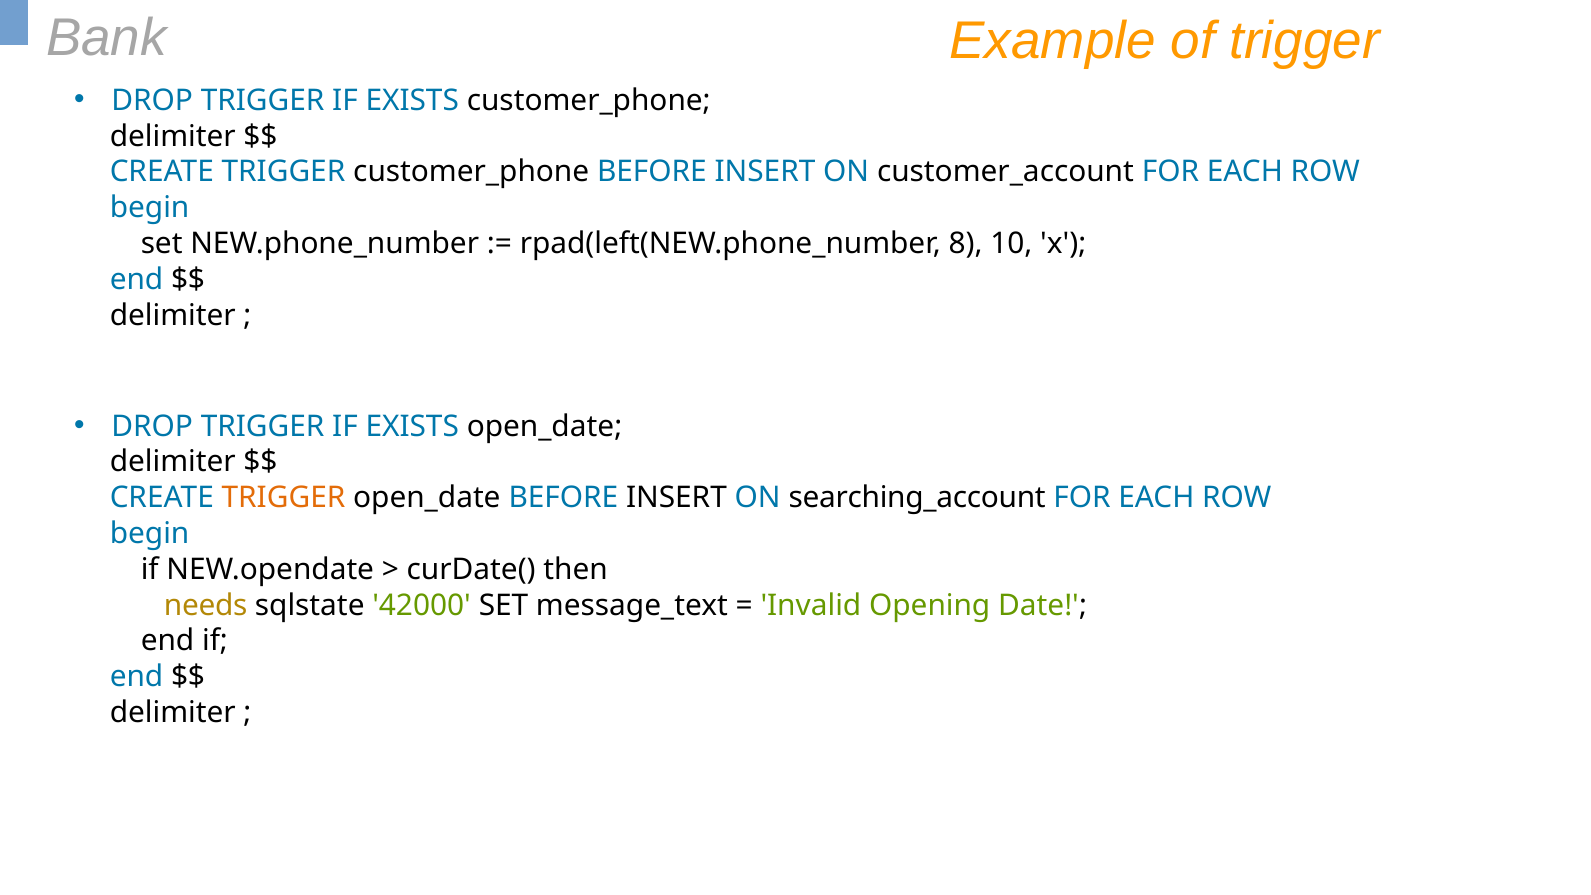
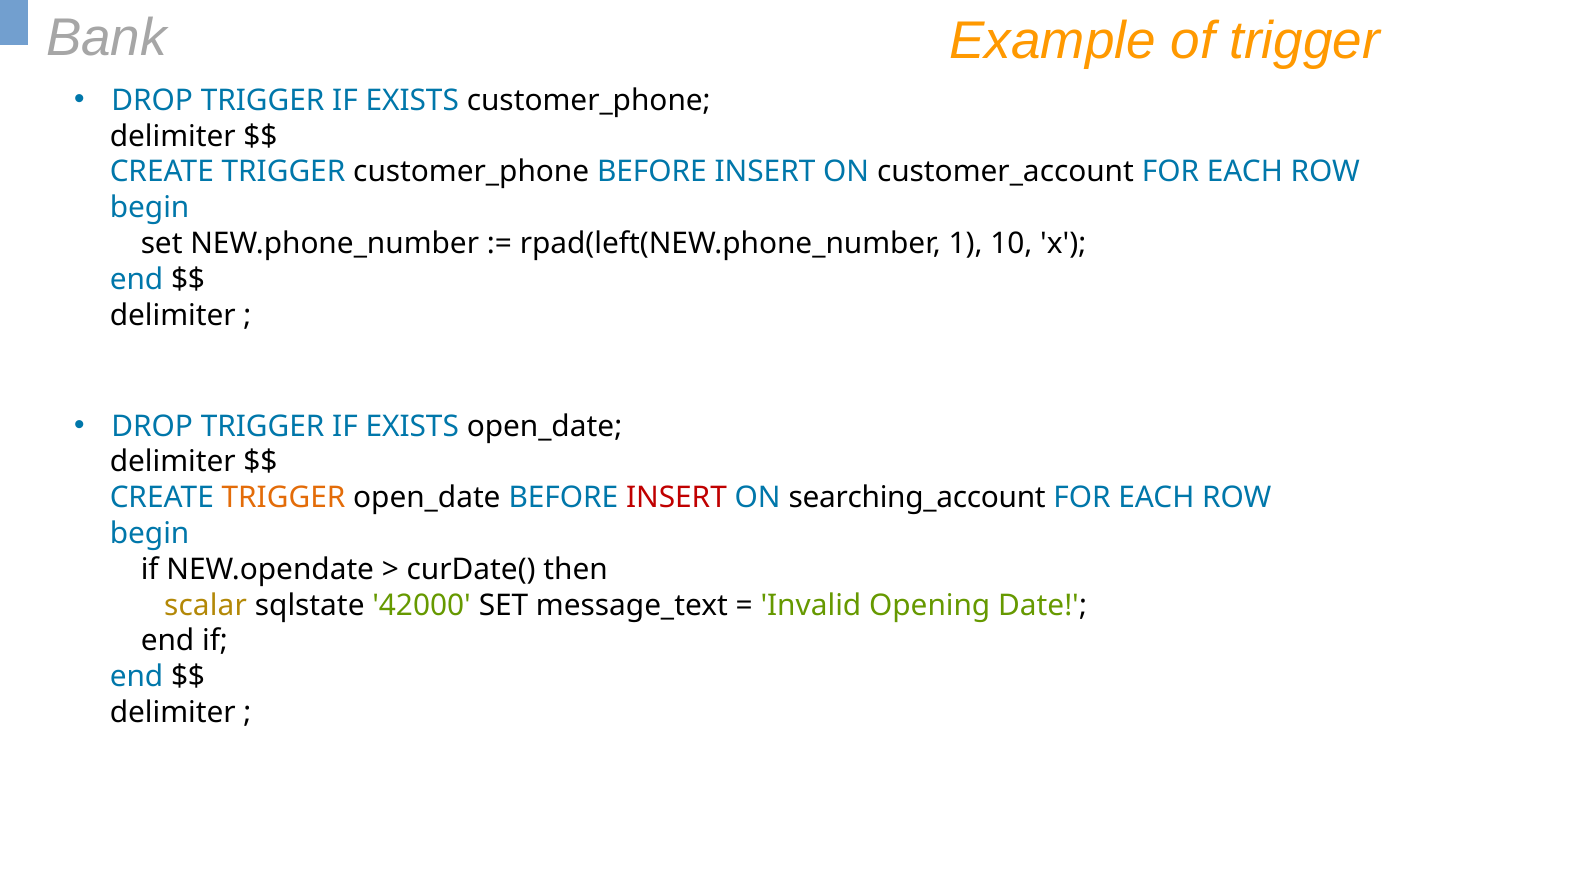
8: 8 -> 1
INSERT at (676, 498) colour: black -> red
needs: needs -> scalar
